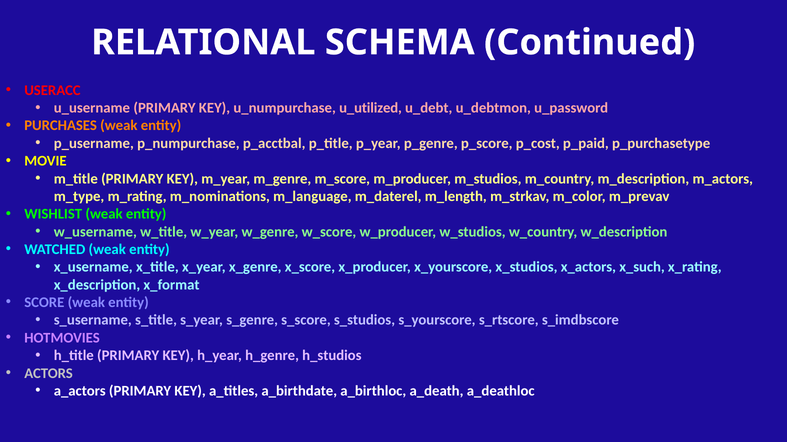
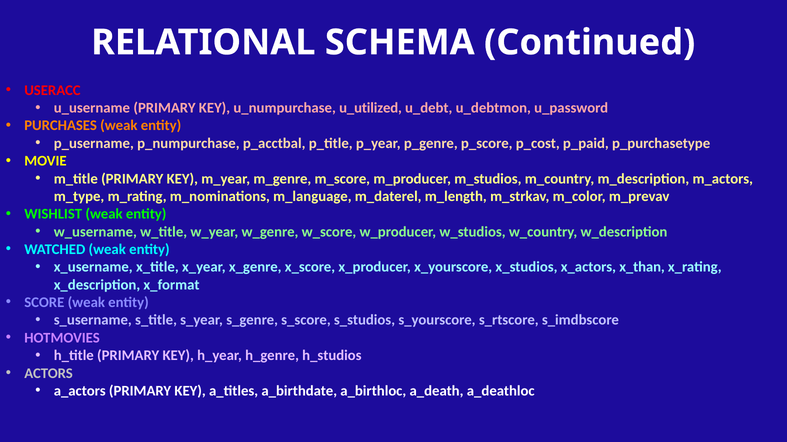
x_such: x_such -> x_than
